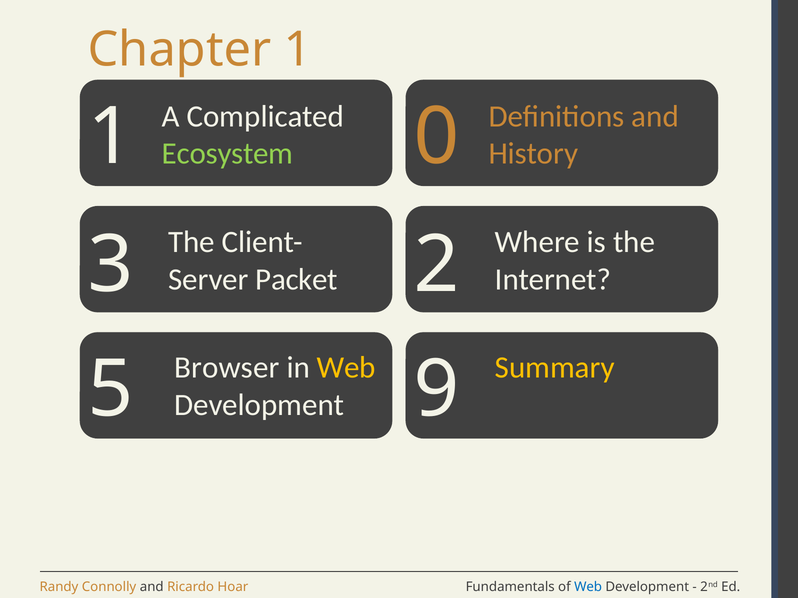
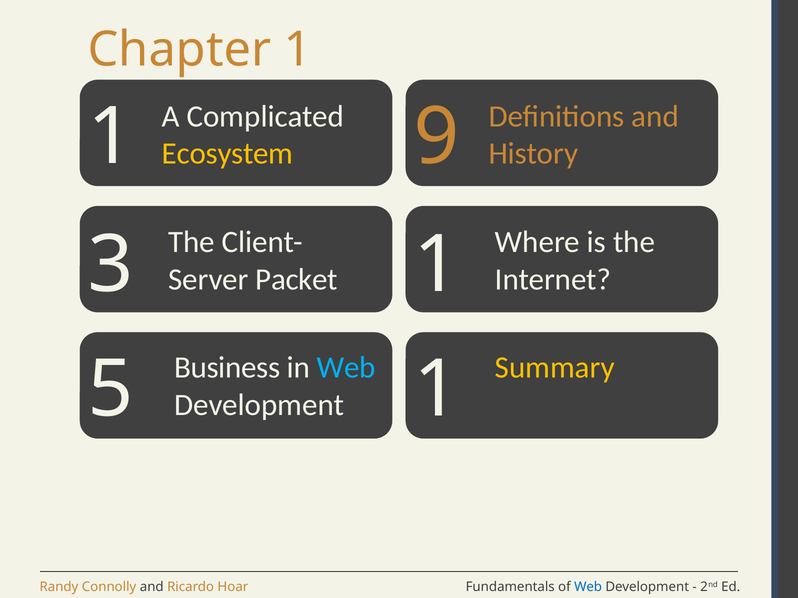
0: 0 -> 9
Ecosystem colour: light green -> yellow
3 2: 2 -> 1
Browser: Browser -> Business
Web at (346, 368) colour: yellow -> light blue
5 9: 9 -> 1
